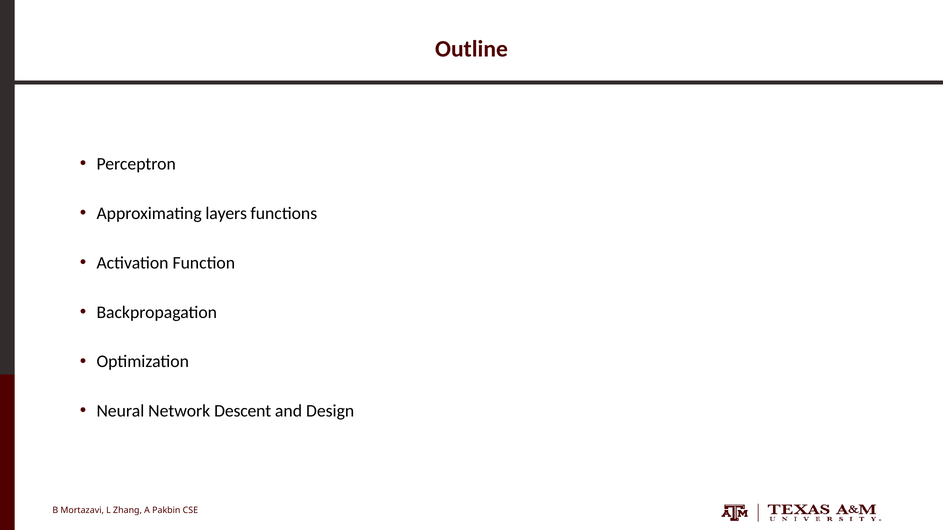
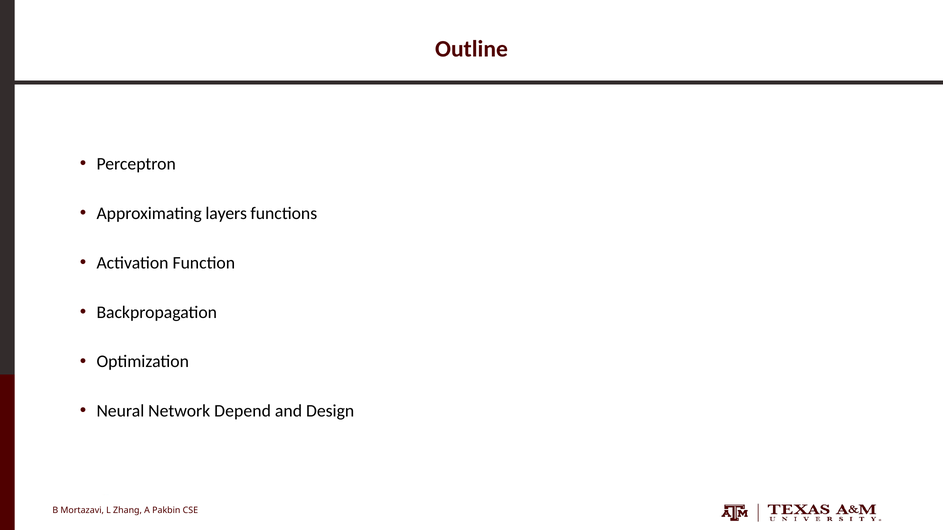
Descent: Descent -> Depend
